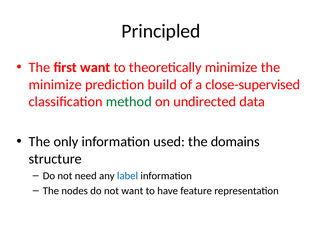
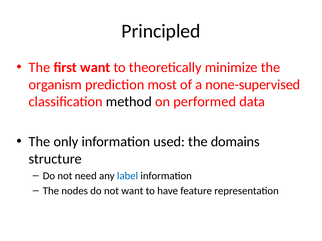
minimize at (55, 85): minimize -> organism
build: build -> most
close-supervised: close-supervised -> none-supervised
method colour: green -> black
undirected: undirected -> performed
